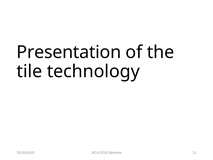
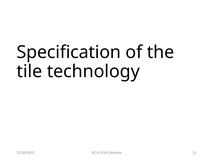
Presentation: Presentation -> Specification
